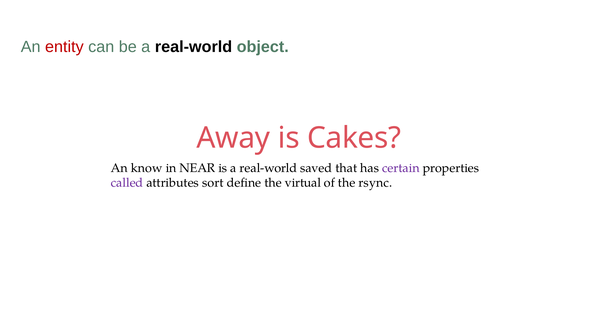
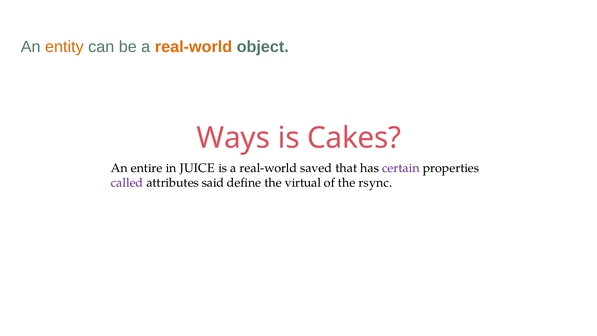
entity colour: red -> orange
real-world at (194, 47) colour: black -> orange
Away: Away -> Ways
know: know -> entire
NEAR: NEAR -> JUICE
sort: sort -> said
